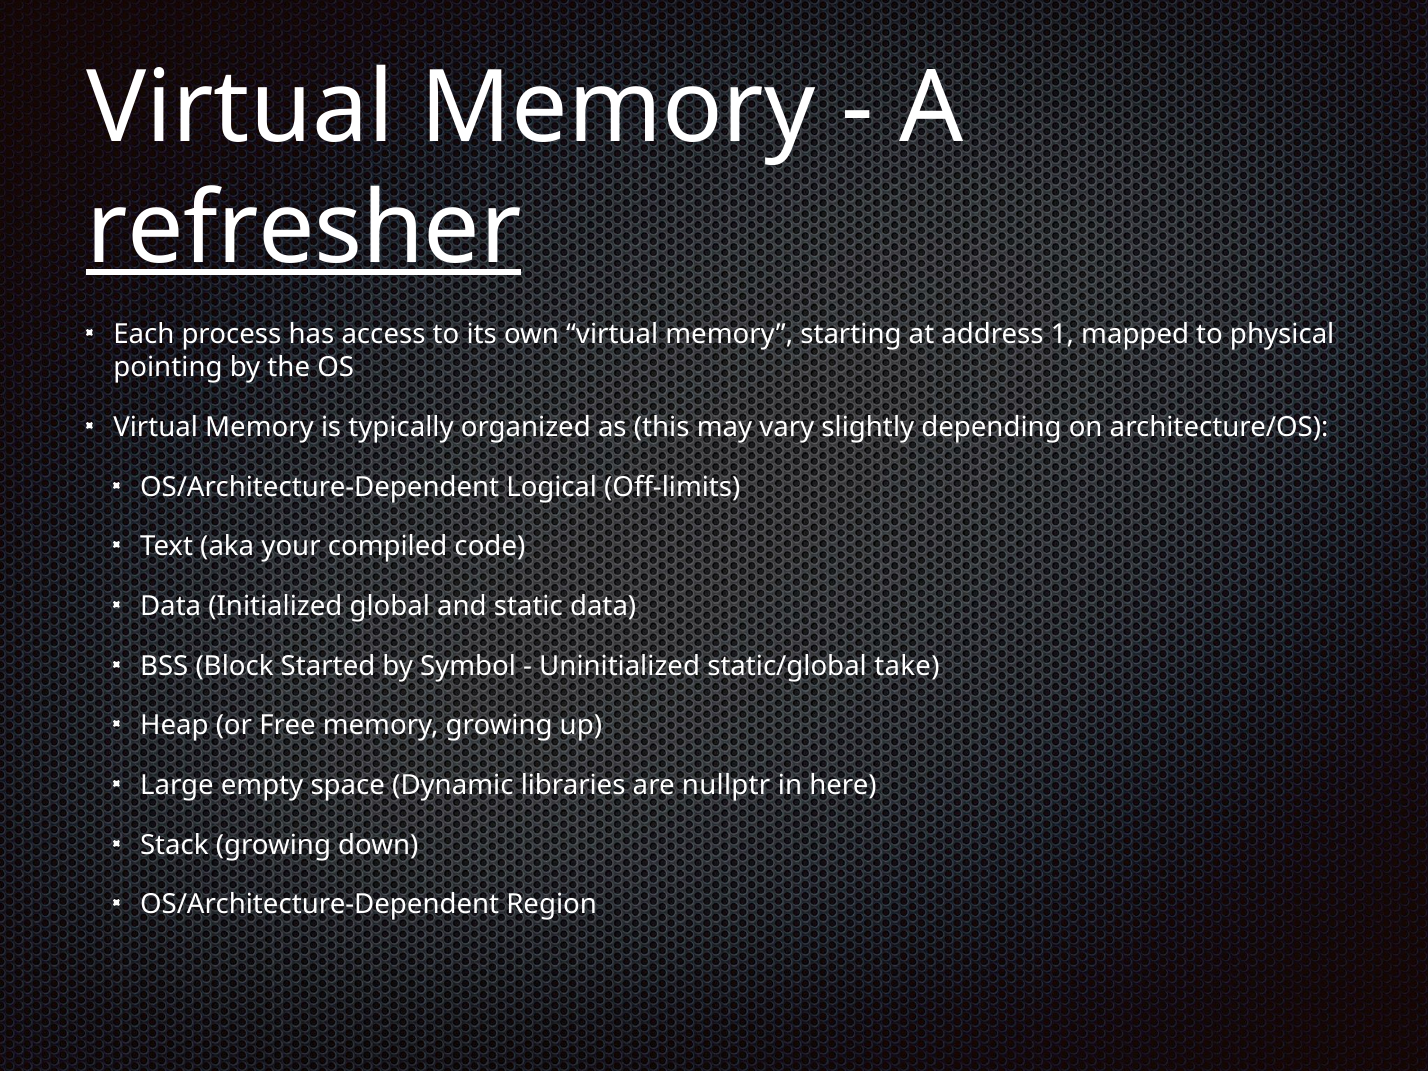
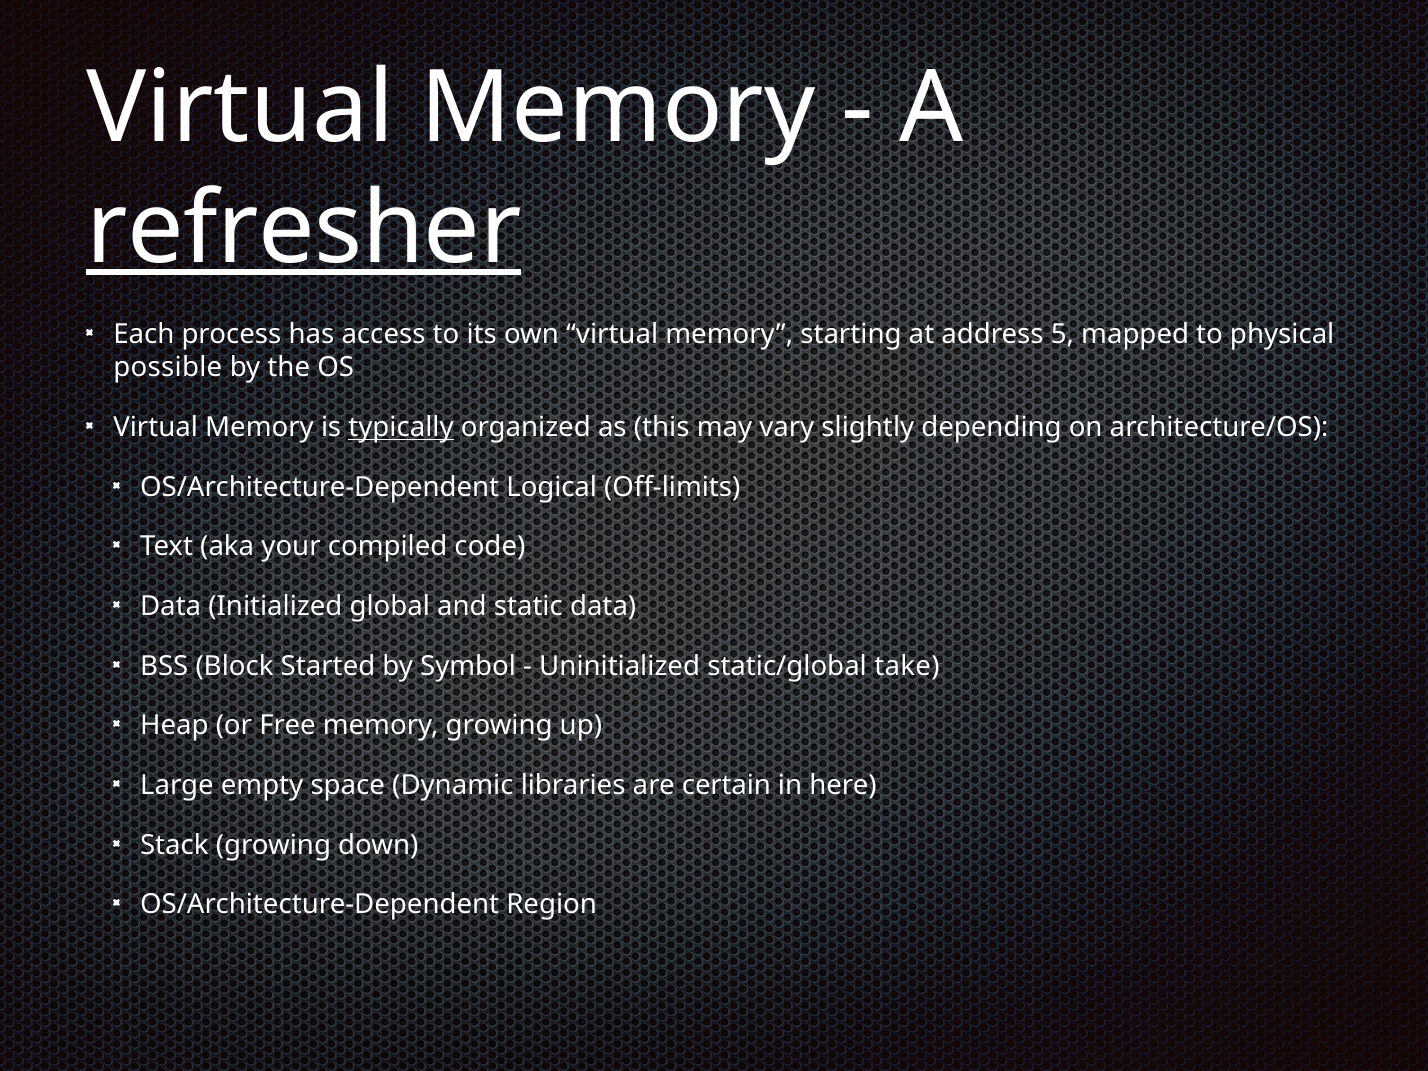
1: 1 -> 5
pointing: pointing -> possible
typically underline: none -> present
nullptr: nullptr -> certain
